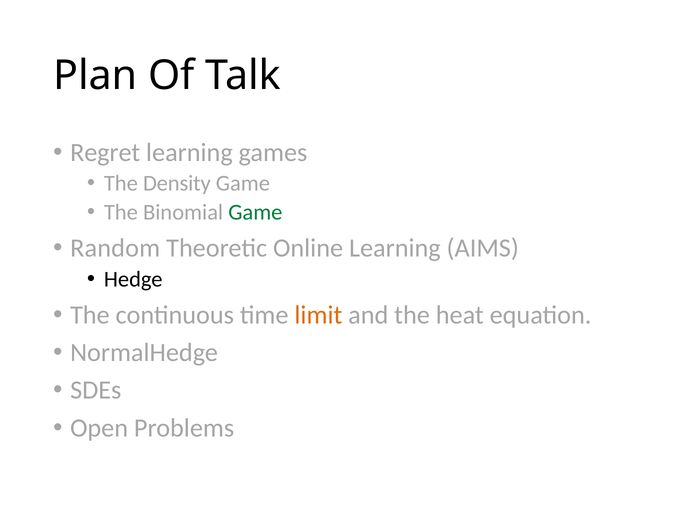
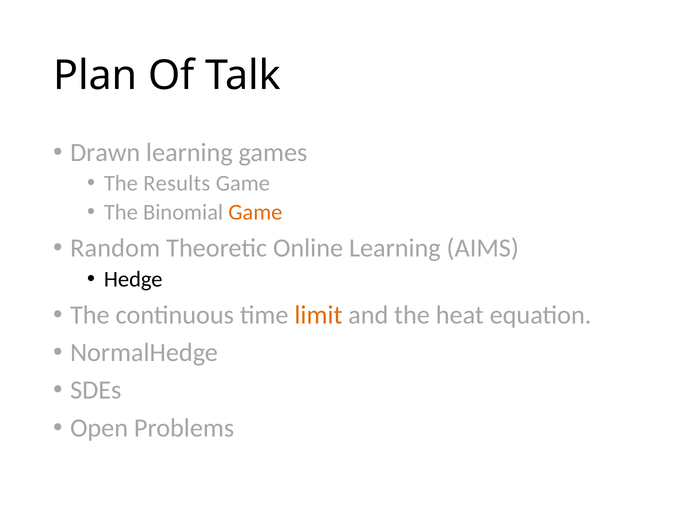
Regret: Regret -> Drawn
Density: Density -> Results
Game at (255, 212) colour: green -> orange
